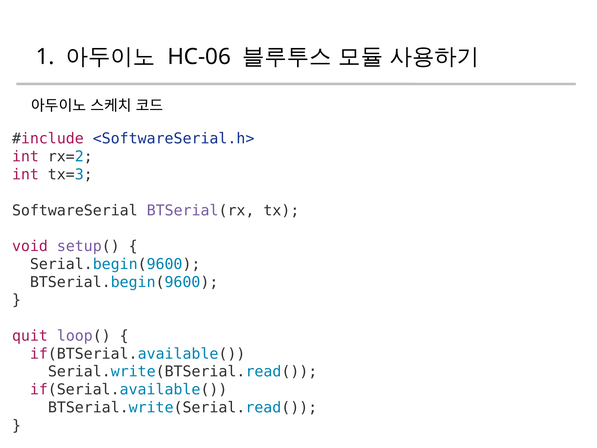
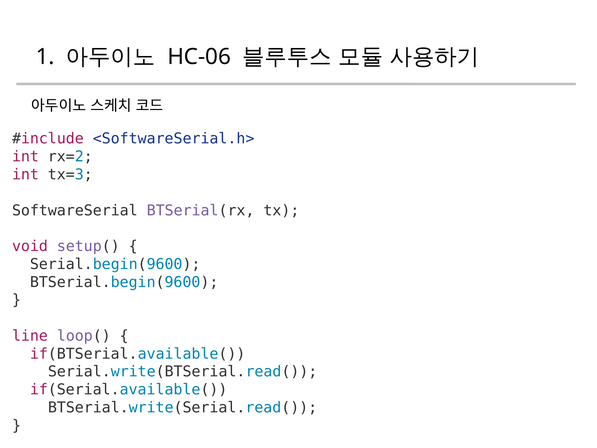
quit: quit -> line
